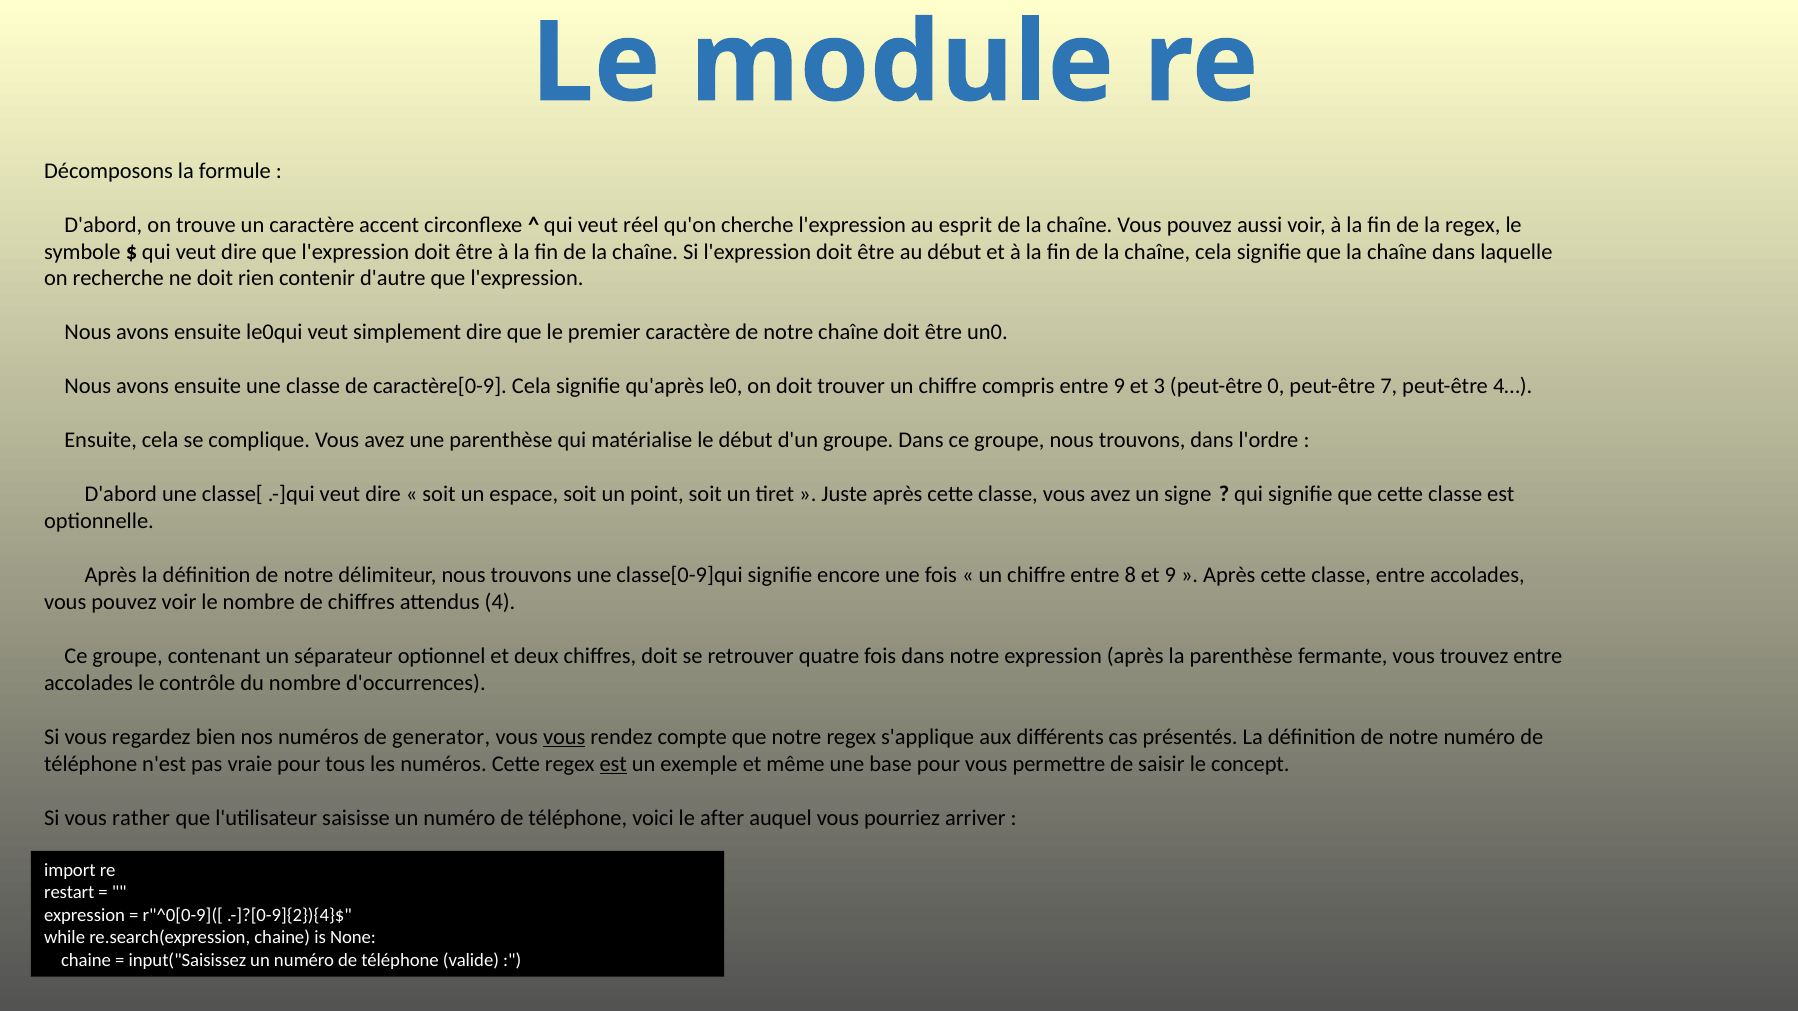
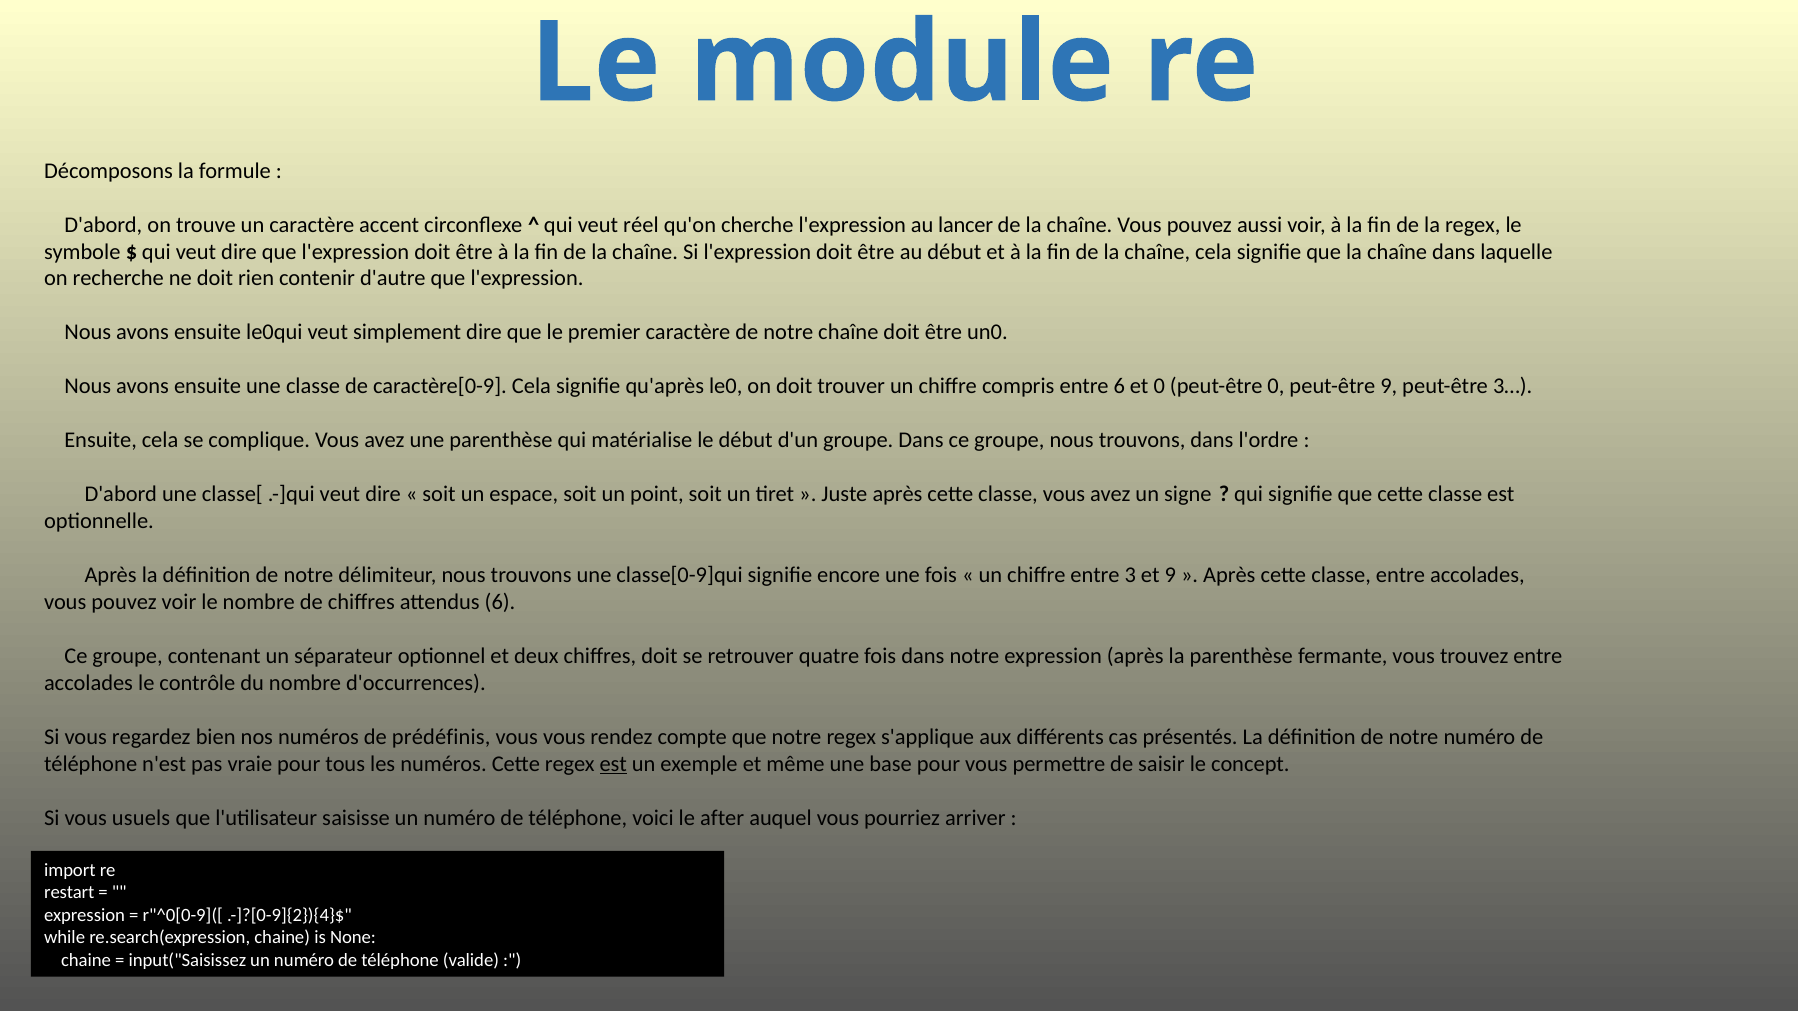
esprit: esprit -> lancer
entre 9: 9 -> 6
et 3: 3 -> 0
peut-être 7: 7 -> 9
4…: 4… -> 3…
8: 8 -> 3
attendus 4: 4 -> 6
generator: generator -> prédéfinis
vous at (564, 737) underline: present -> none
rather: rather -> usuels
